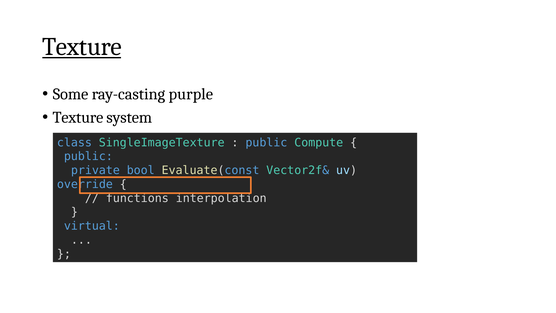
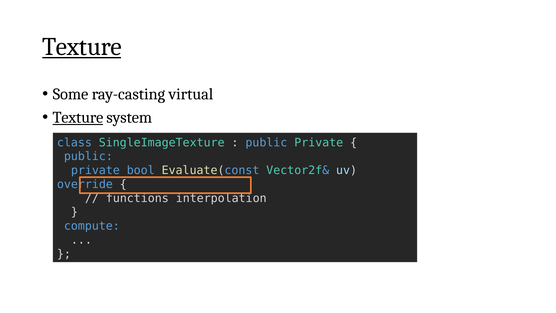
purple: purple -> virtual
Texture at (78, 117) underline: none -> present
Compute at (319, 142): Compute -> Private
virtual: virtual -> compute
